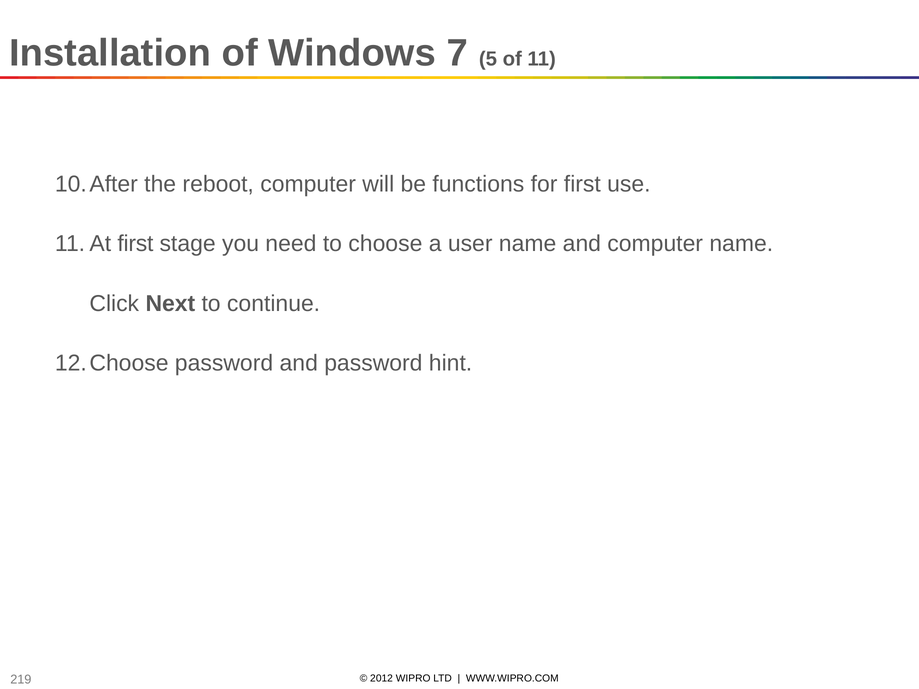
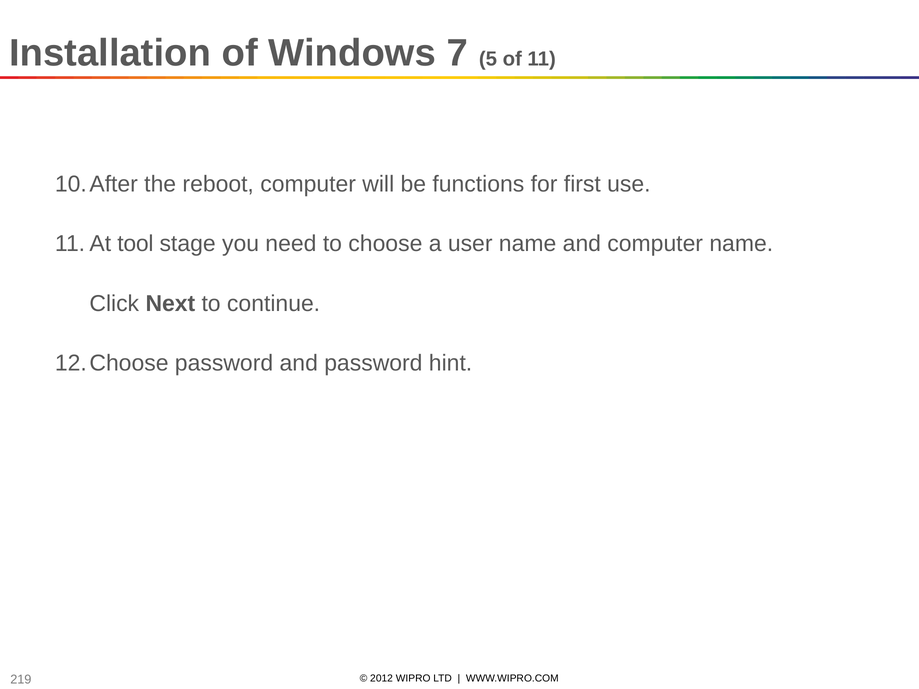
first at (135, 244): first -> tool
